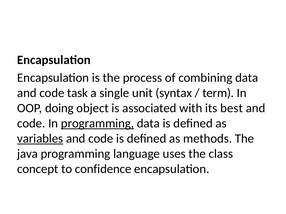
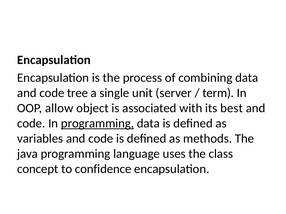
task: task -> tree
syntax: syntax -> server
doing: doing -> allow
variables underline: present -> none
